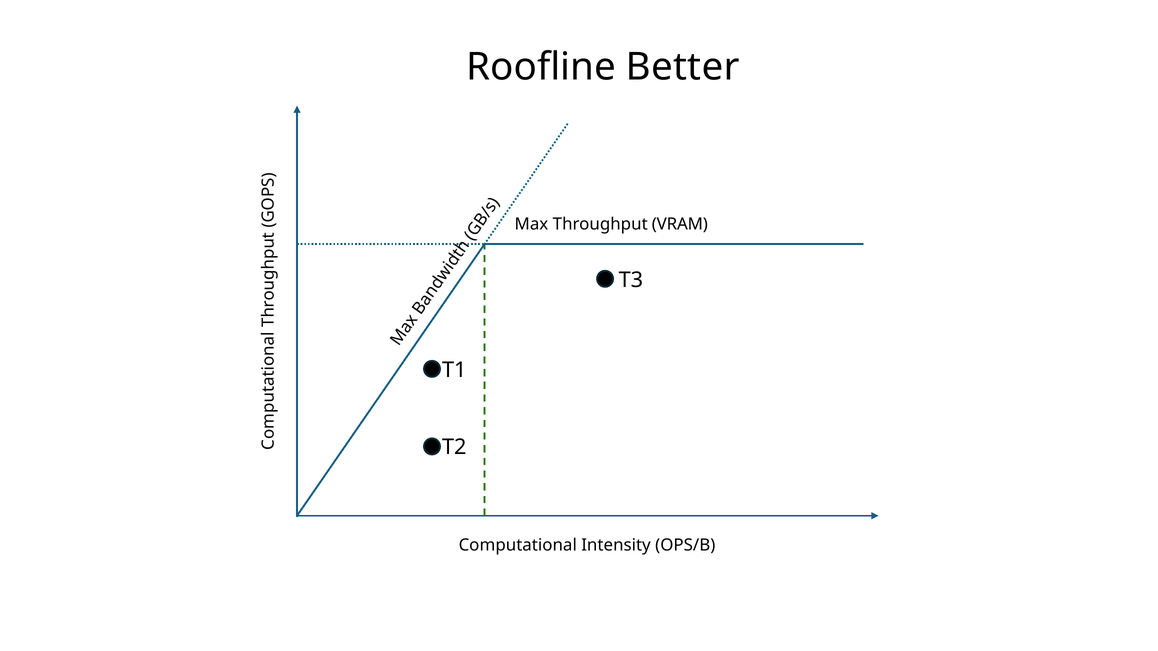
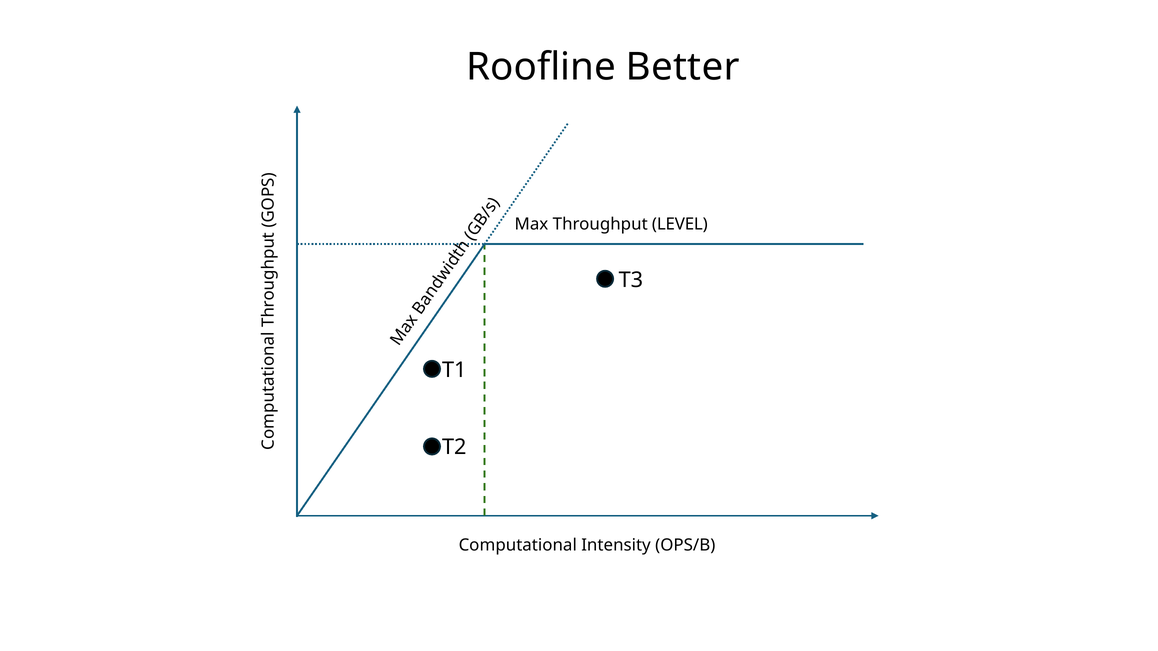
VRAM: VRAM -> LEVEL
